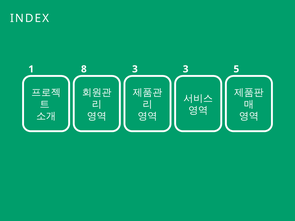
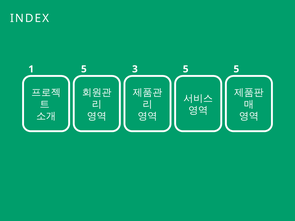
1 8: 8 -> 5
3 3: 3 -> 5
